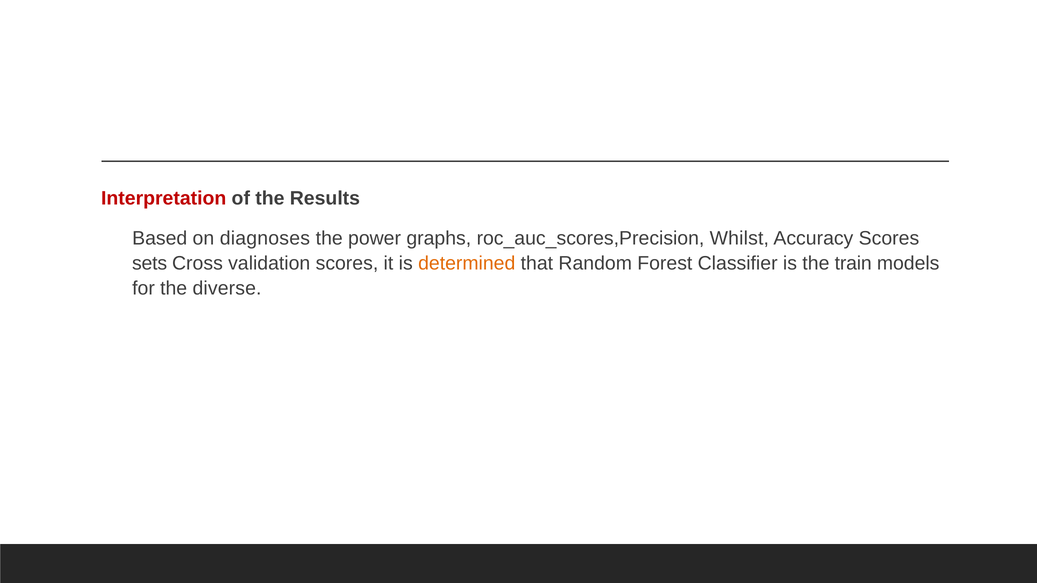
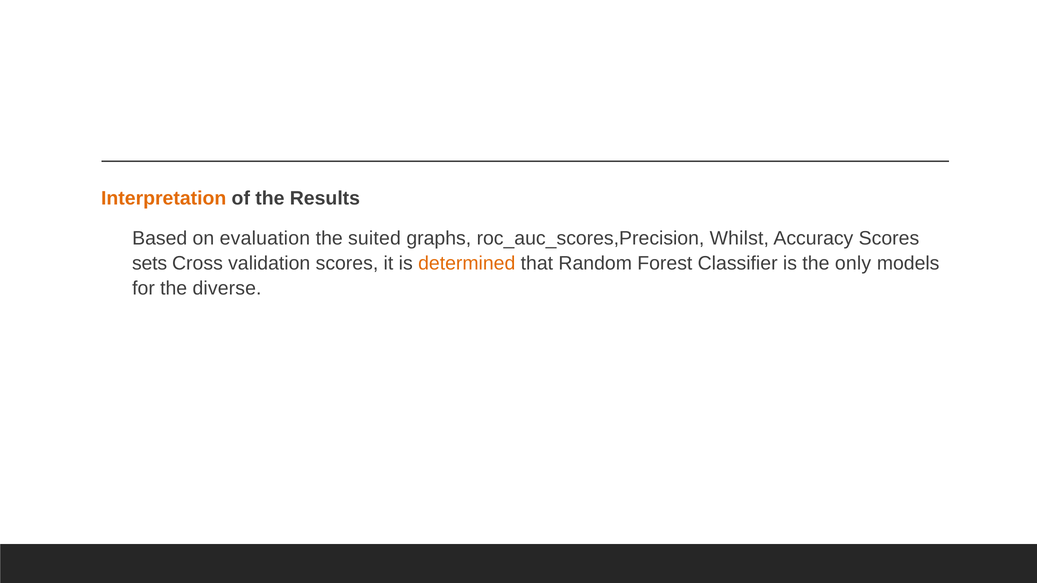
Interpretation colour: red -> orange
diagnoses: diagnoses -> evaluation
power: power -> suited
train: train -> only
